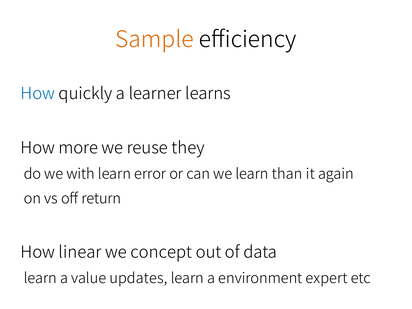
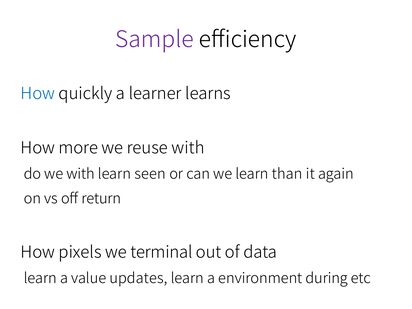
Sample colour: orange -> purple
reuse they: they -> with
error: error -> seen
linear: linear -> pixels
concept: concept -> terminal
expert: expert -> during
